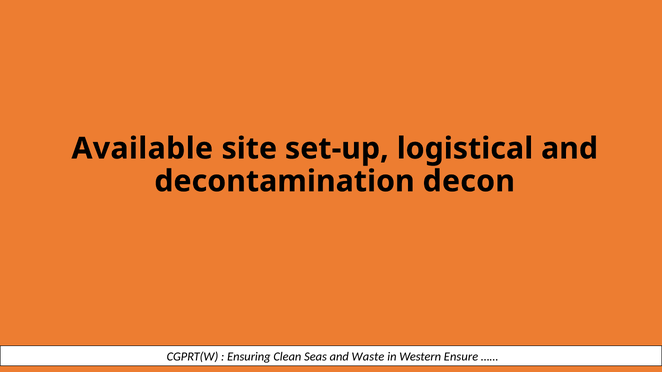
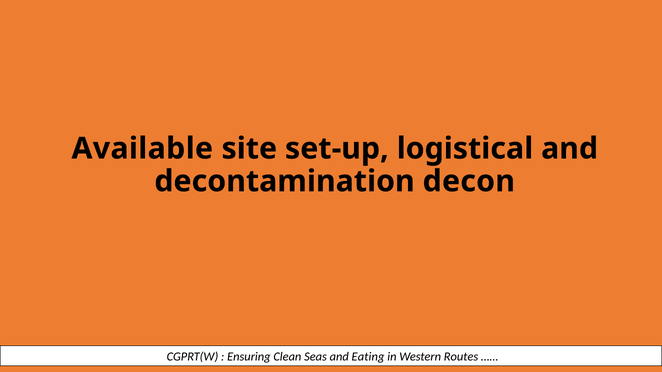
Waste: Waste -> Eating
Ensure: Ensure -> Routes
